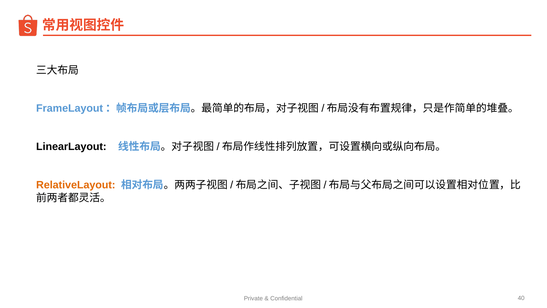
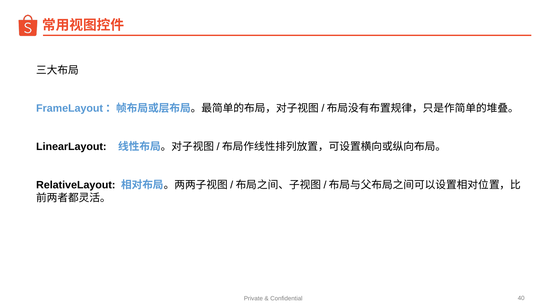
RelativeLayout colour: orange -> black
